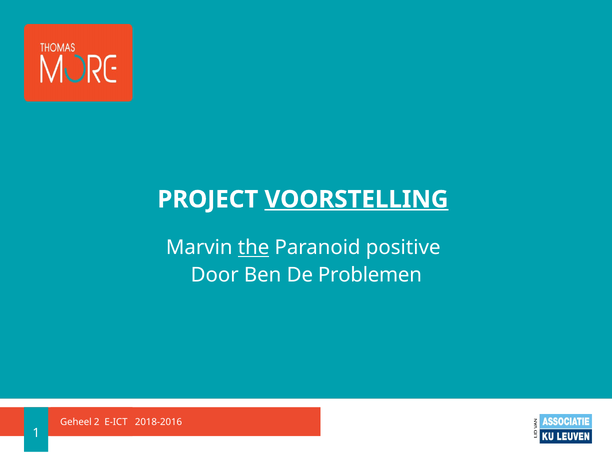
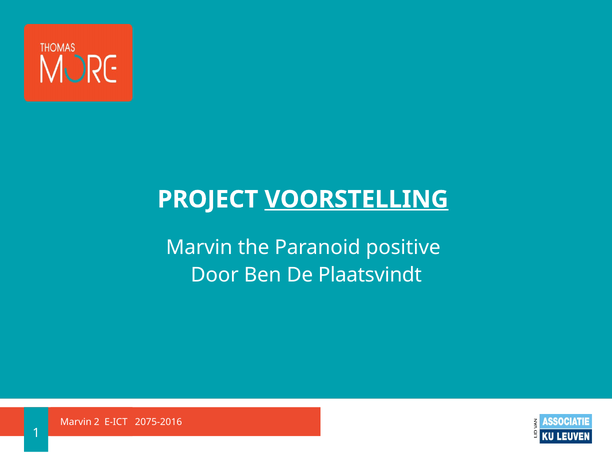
the underline: present -> none
Problemen: Problemen -> Plaatsvindt
Geheel at (76, 422): Geheel -> Marvin
2018-2016: 2018-2016 -> 2075-2016
